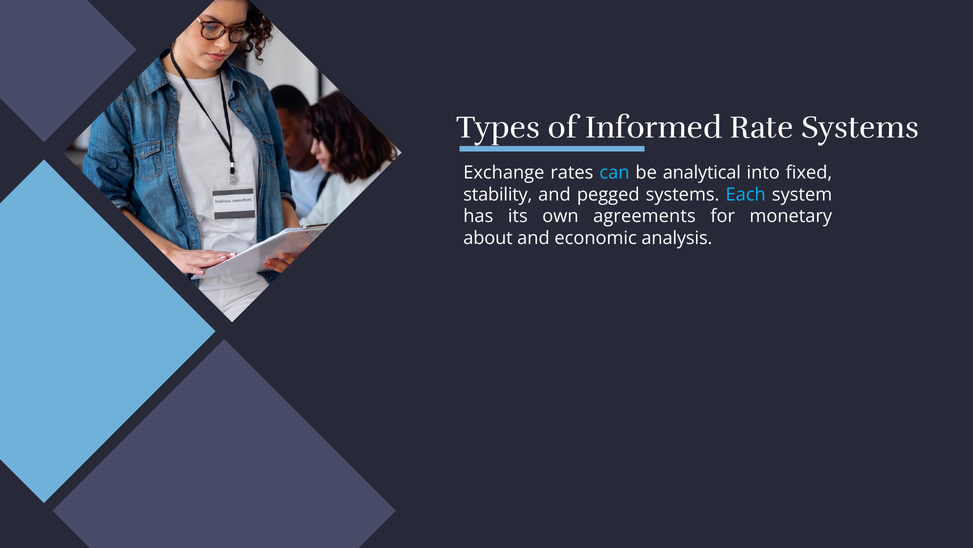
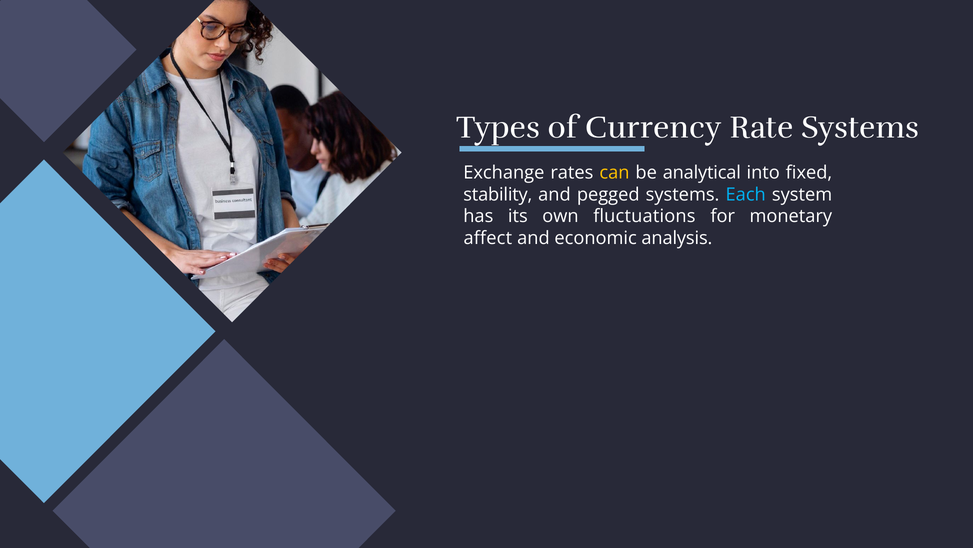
Informed: Informed -> Currency
can colour: light blue -> yellow
agreements: agreements -> ﬂuctuations
about: about -> aﬀect
